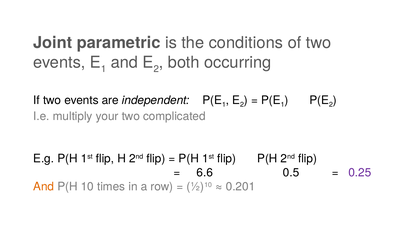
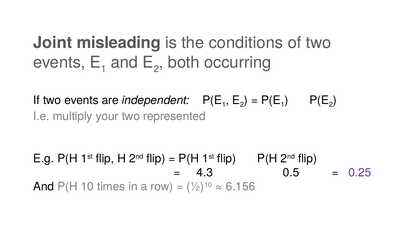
parametric: parametric -> misleading
complicated: complicated -> represented
6.6: 6.6 -> 4.3
And at (44, 186) colour: orange -> black
0.201: 0.201 -> 6.156
